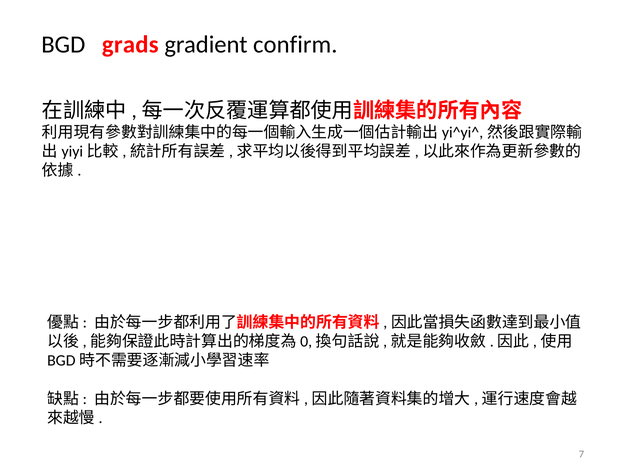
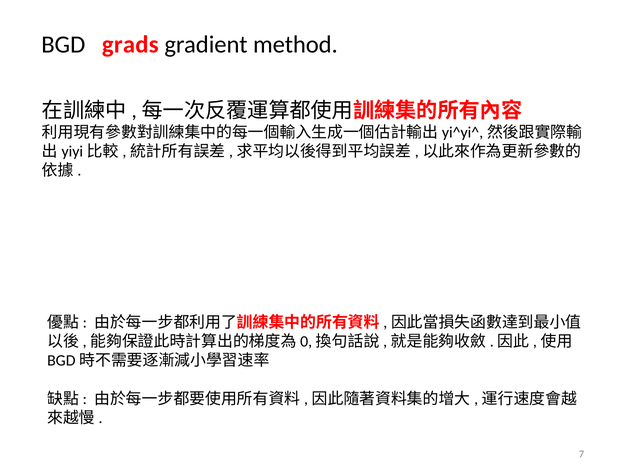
confirm: confirm -> method
